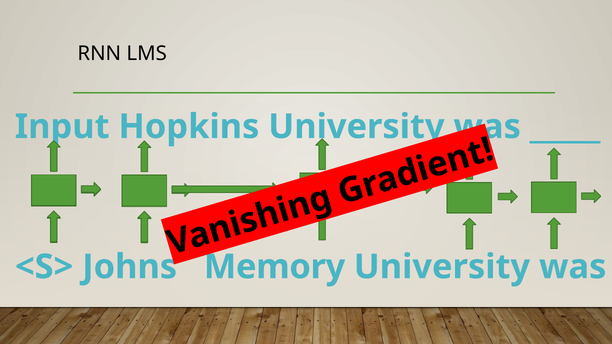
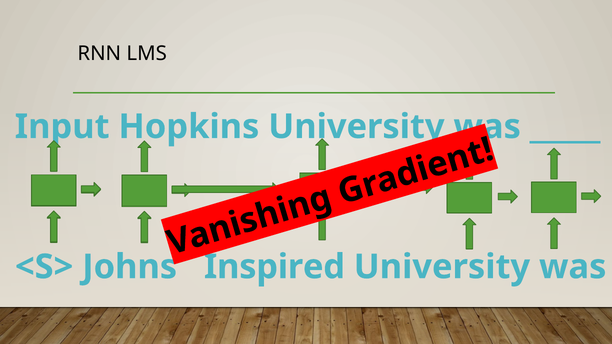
Memory: Memory -> Inspired
